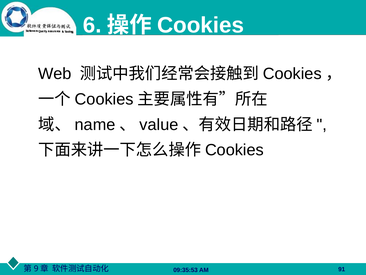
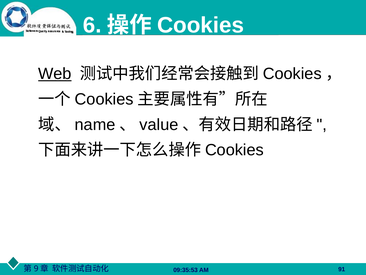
Web underline: none -> present
